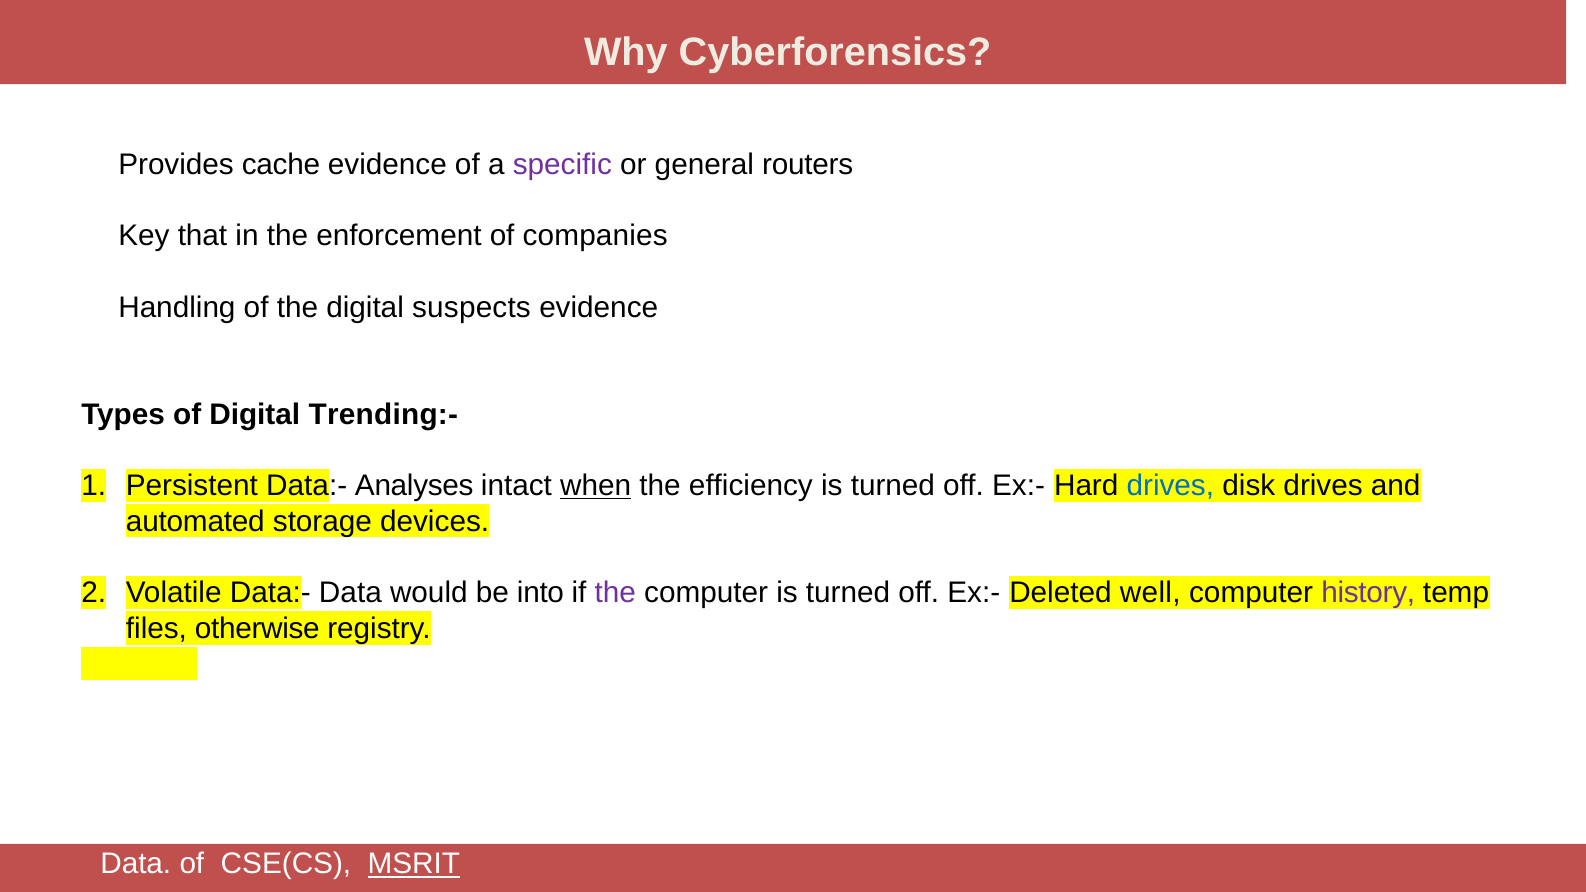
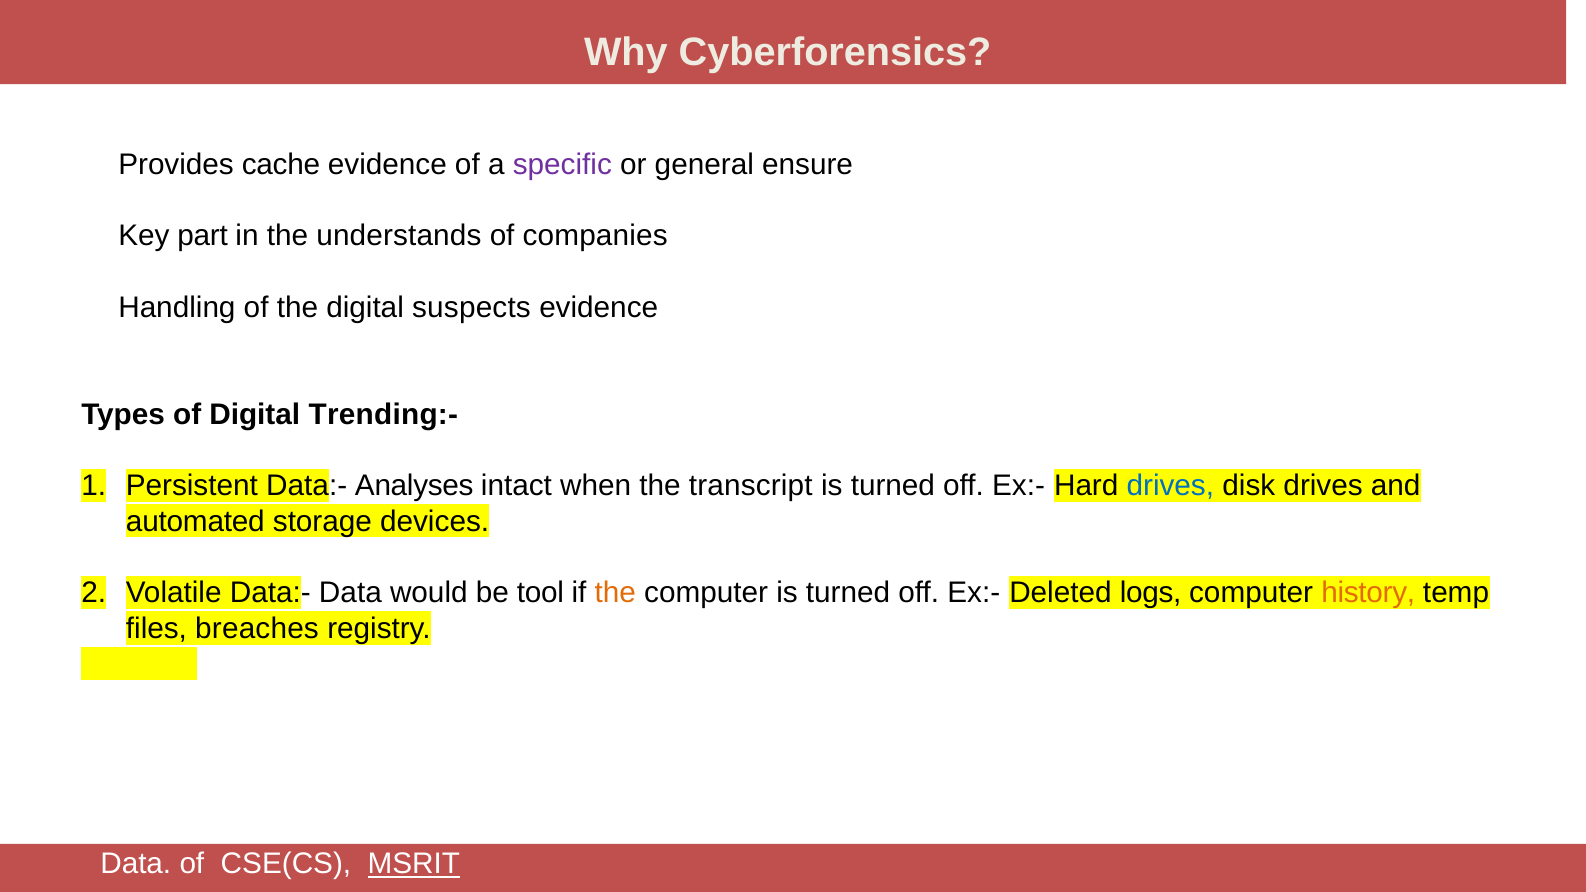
routers: routers -> ensure
that: that -> part
enforcement: enforcement -> understands
when underline: present -> none
efficiency: efficiency -> transcript
into: into -> tool
the at (615, 593) colour: purple -> orange
well: well -> logs
history colour: purple -> orange
otherwise: otherwise -> breaches
